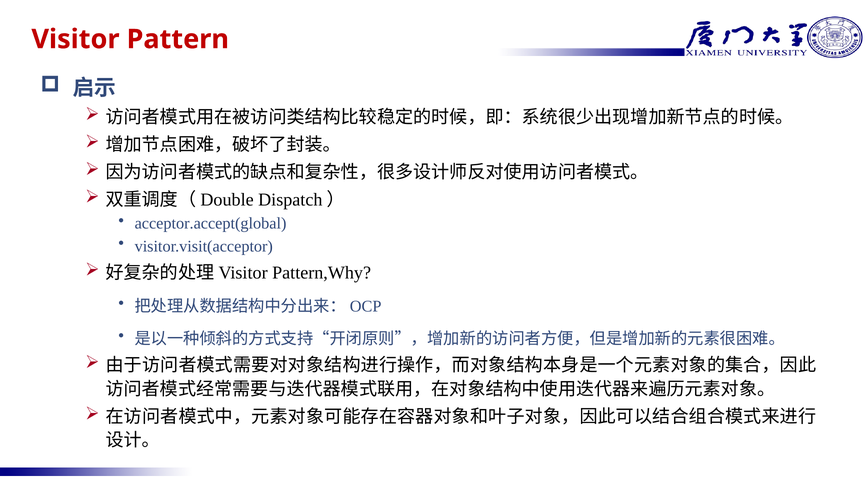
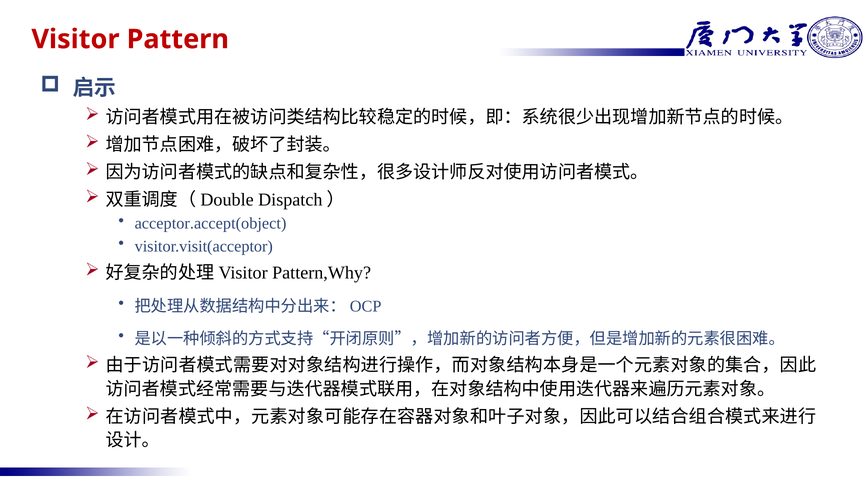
acceptor.accept(global: acceptor.accept(global -> acceptor.accept(object
